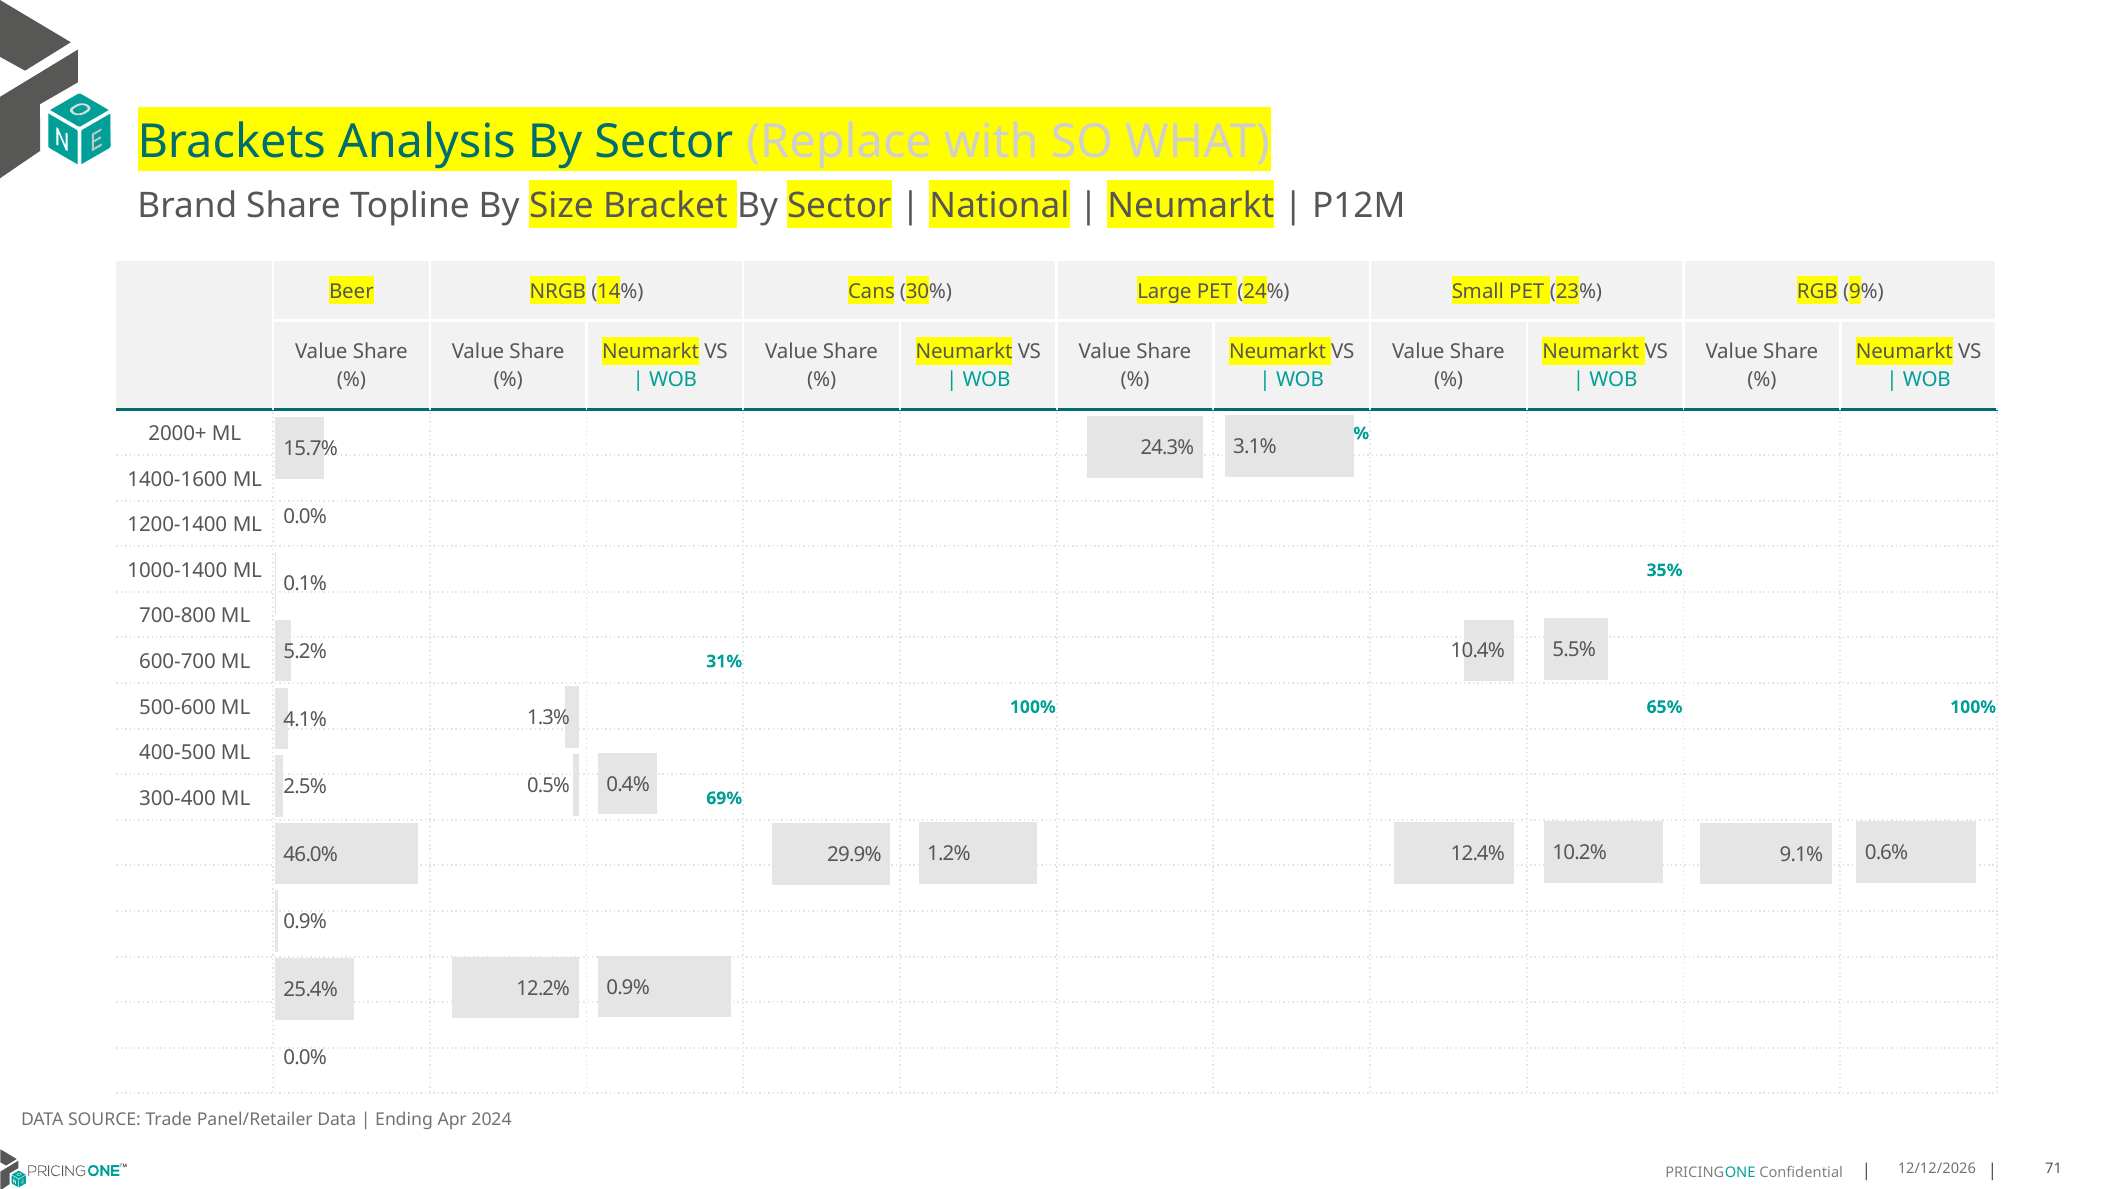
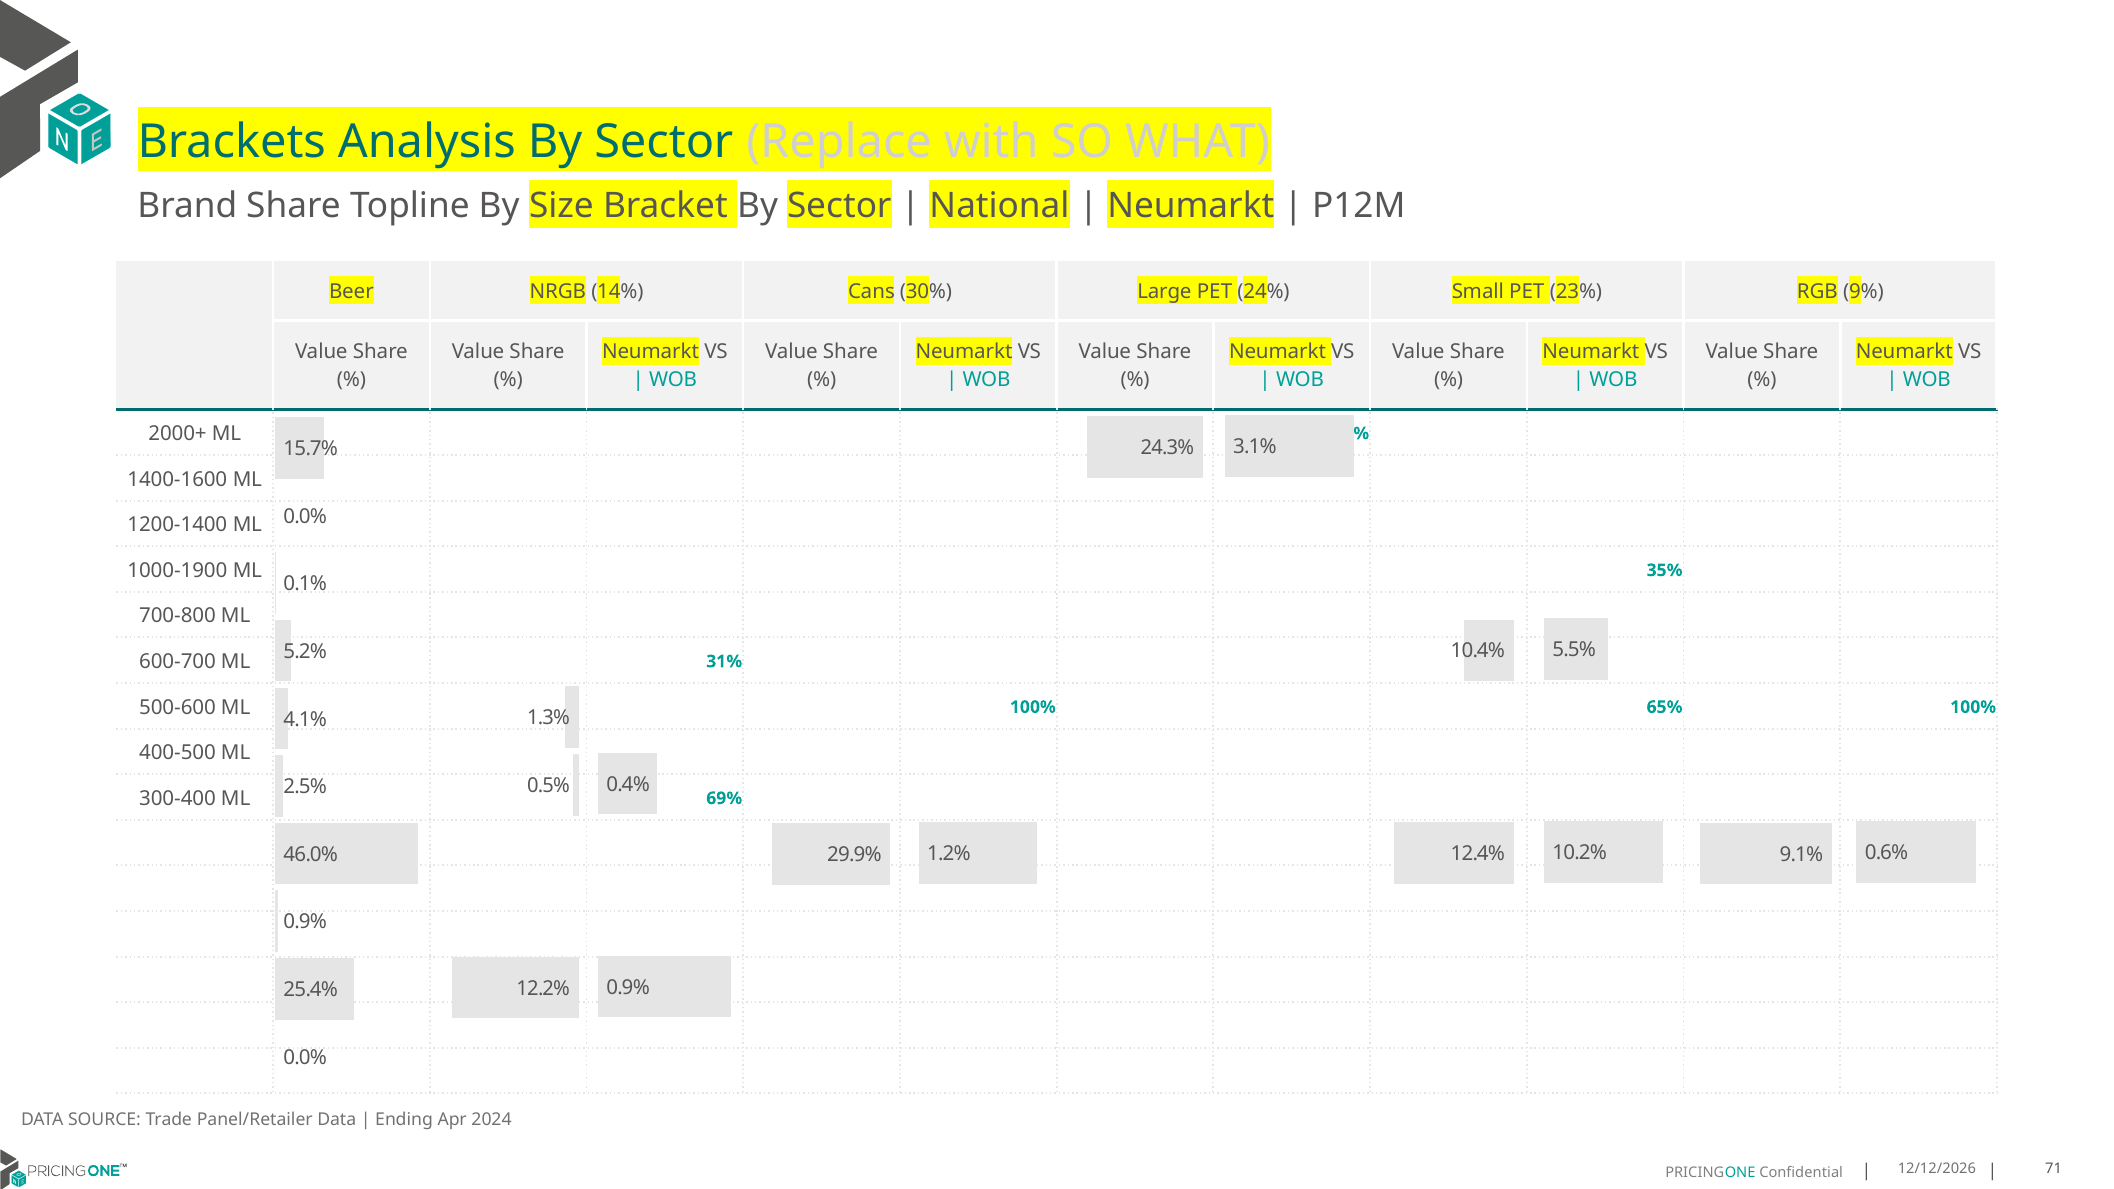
1000-1400: 1000-1400 -> 1000-1900
